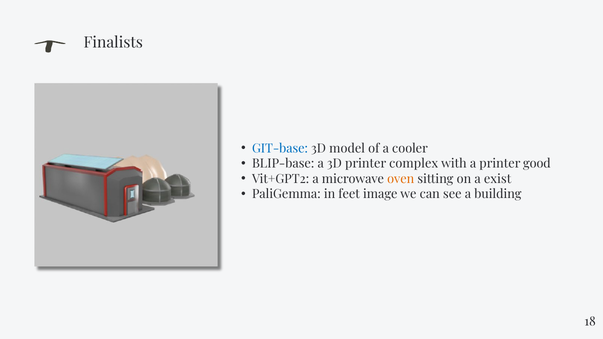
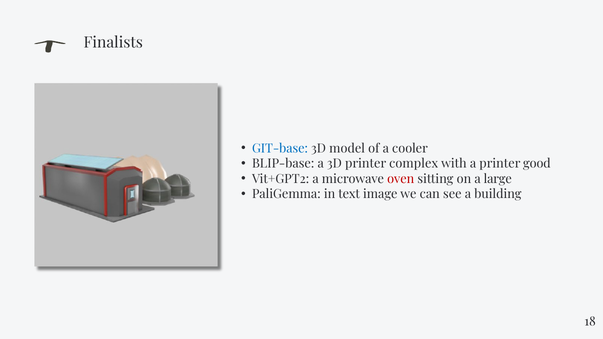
oven colour: orange -> red
exist: exist -> large
feet: feet -> text
